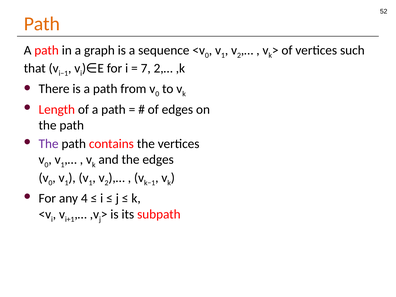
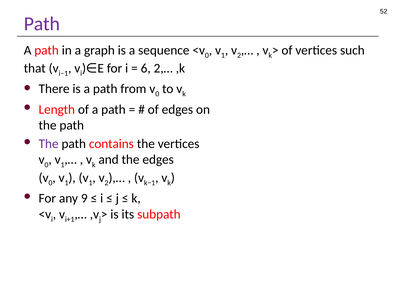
Path at (42, 24) colour: orange -> purple
7: 7 -> 6
4: 4 -> 9
